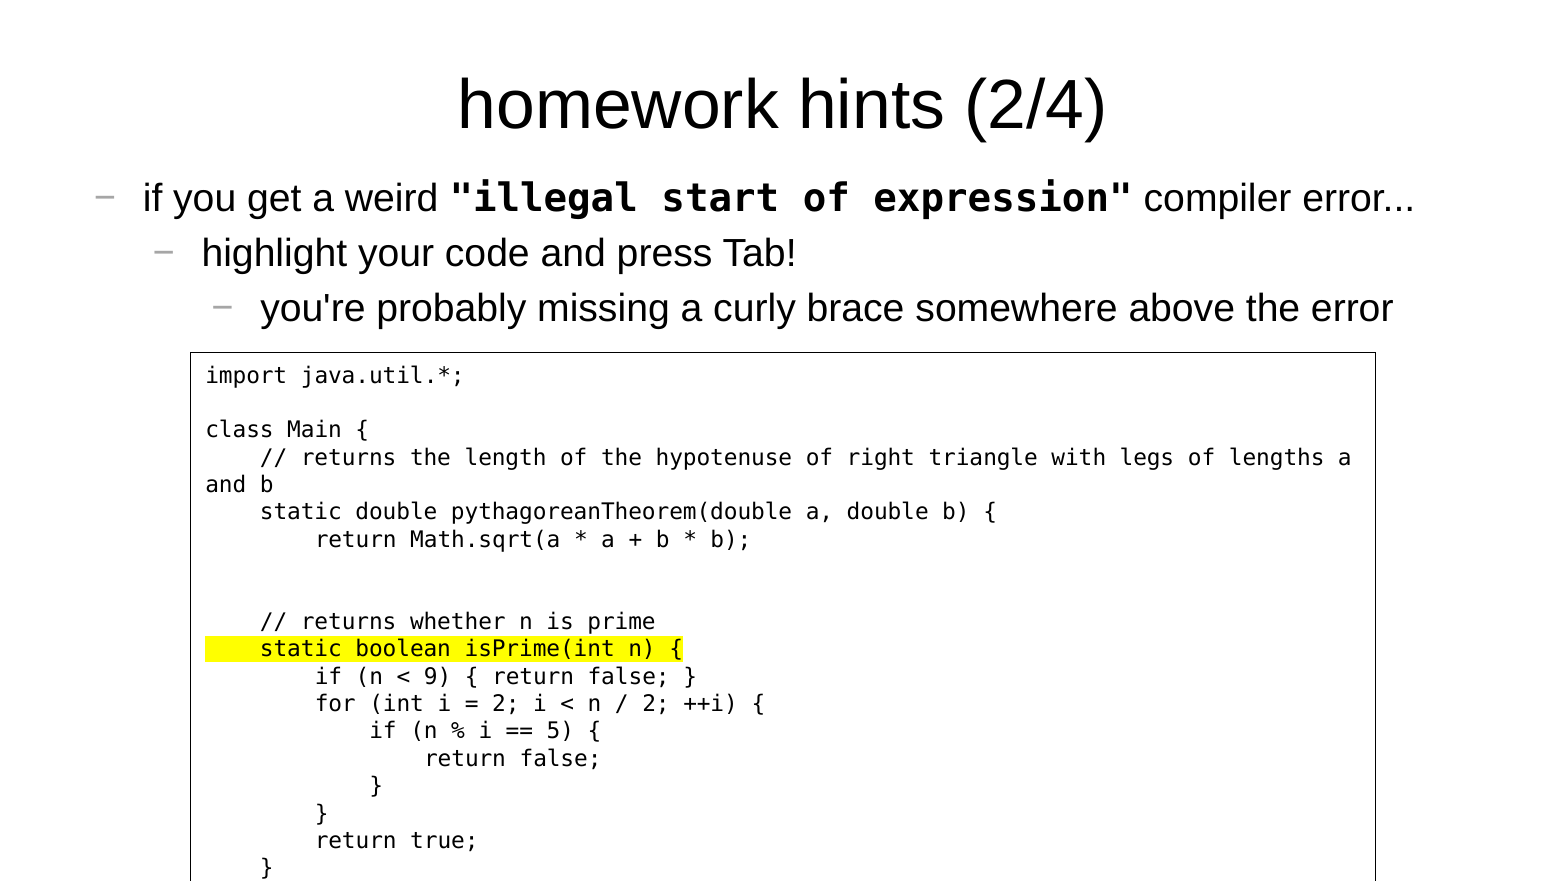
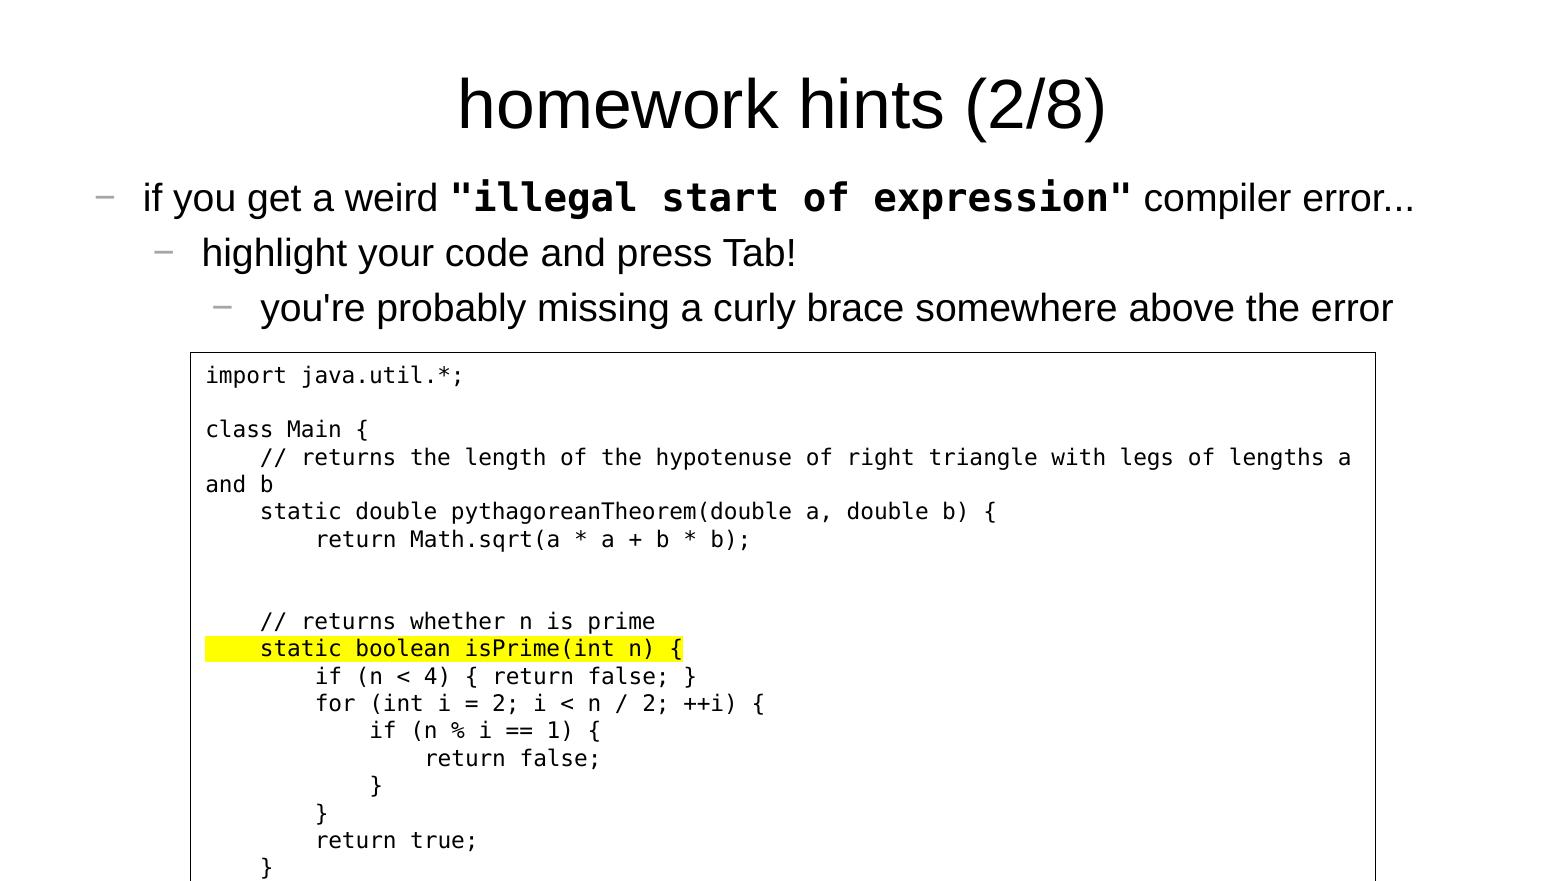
2/4: 2/4 -> 2/8
9: 9 -> 4
5: 5 -> 1
